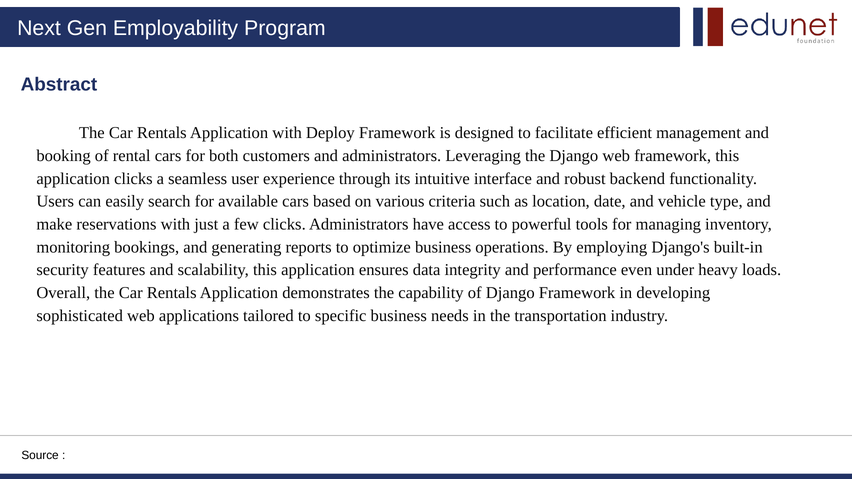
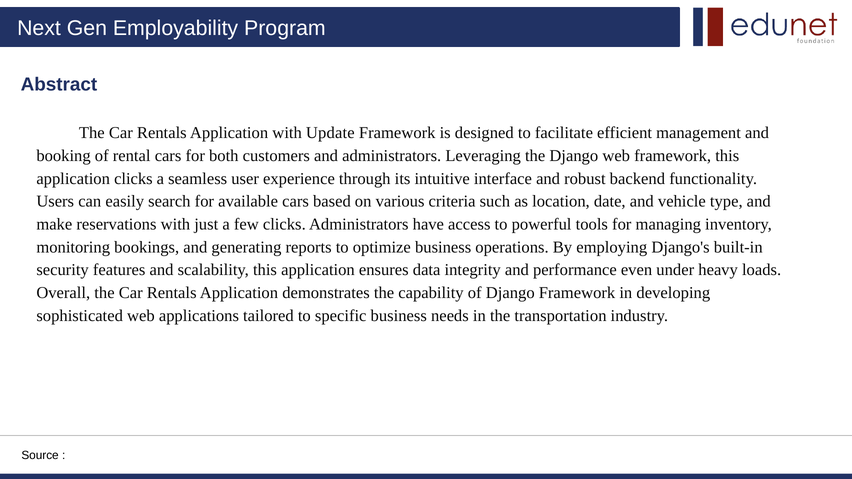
Deploy: Deploy -> Update
